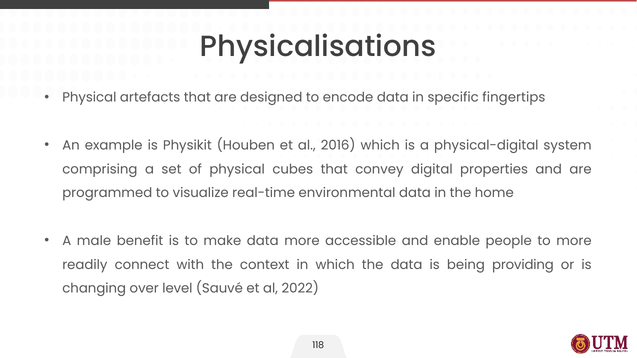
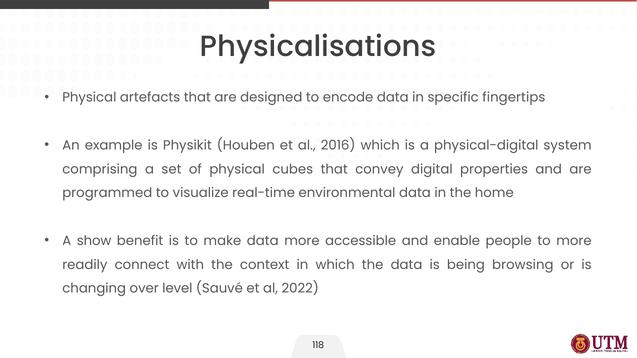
male: male -> show
providing: providing -> browsing
